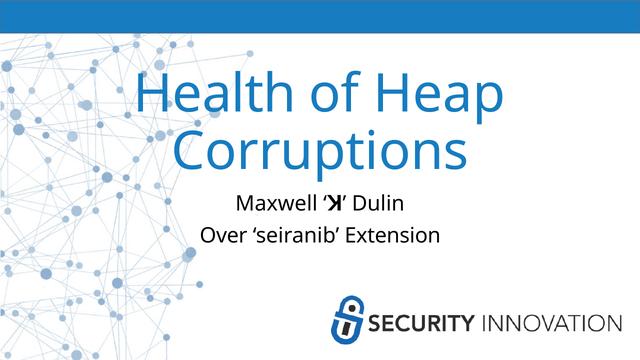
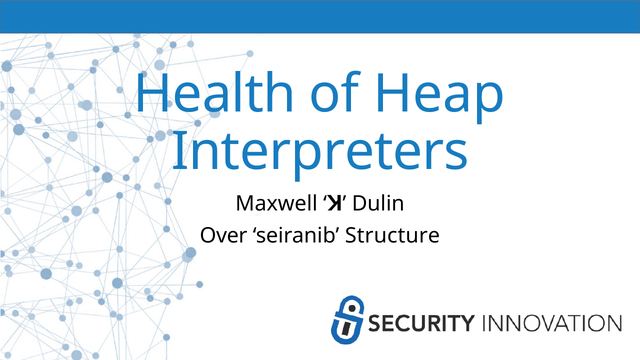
Corruptions: Corruptions -> Interpreters
Extension: Extension -> Structure
